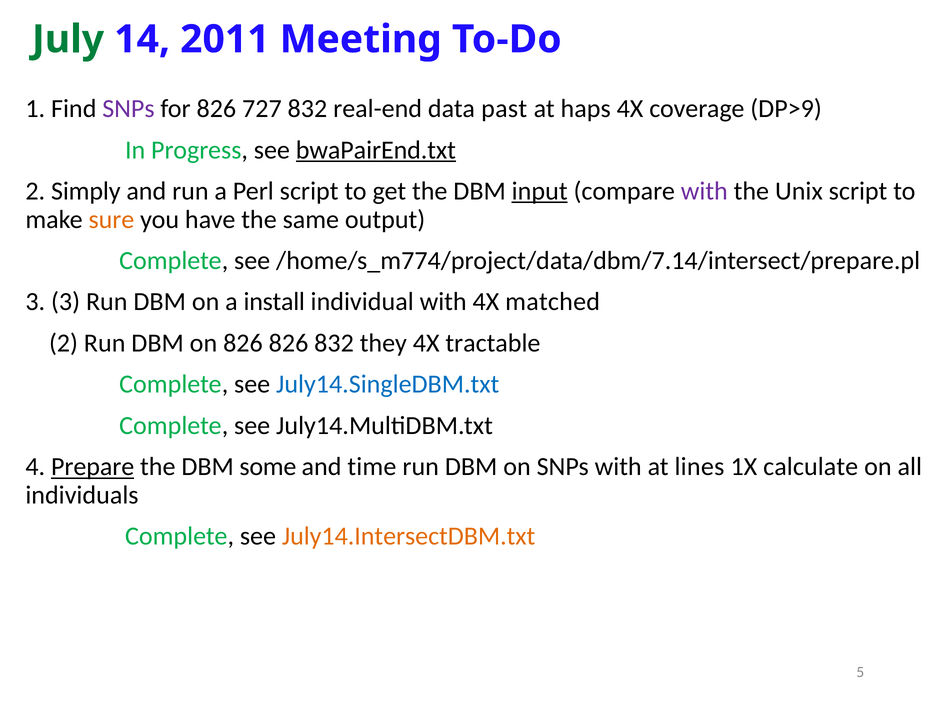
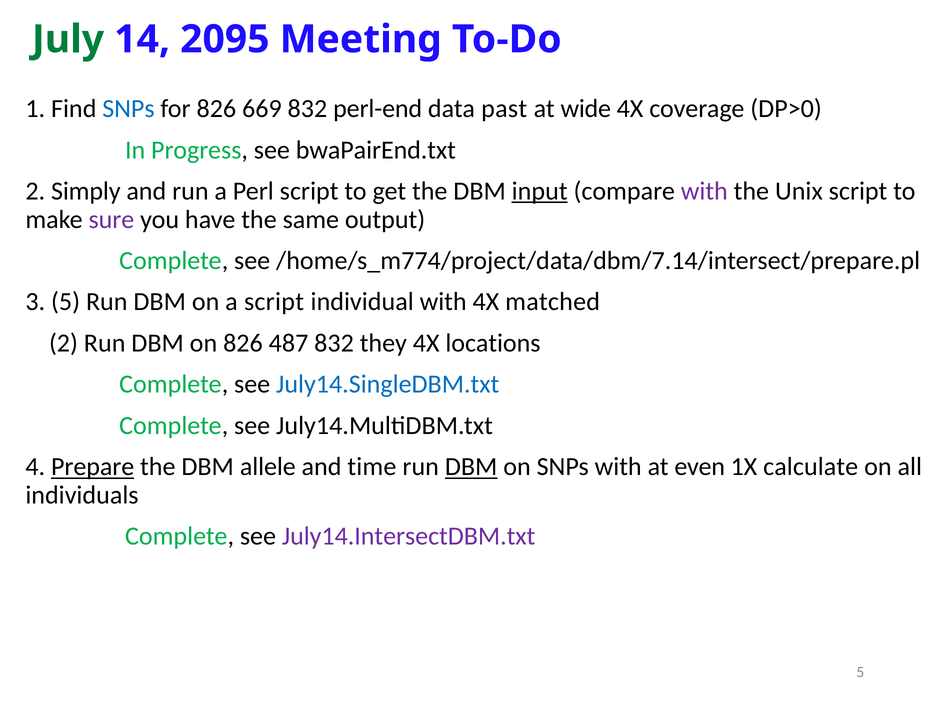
2011: 2011 -> 2095
SNPs at (128, 109) colour: purple -> blue
727: 727 -> 669
real-end: real-end -> perl-end
haps: haps -> wide
DP>9: DP>9 -> DP>0
bwaPairEnd.txt underline: present -> none
sure colour: orange -> purple
3 3: 3 -> 5
a install: install -> script
826 826: 826 -> 487
tractable: tractable -> locations
some: some -> allele
DBM at (471, 467) underline: none -> present
lines: lines -> even
July14.IntersectDBM.txt colour: orange -> purple
